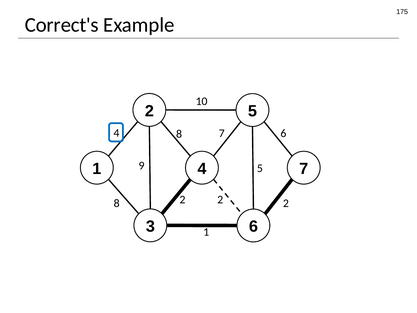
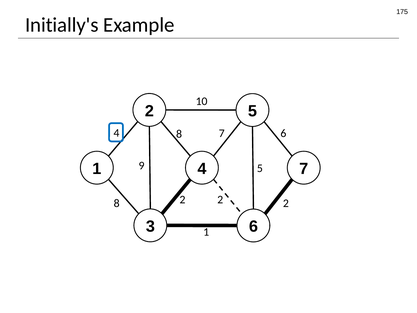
Correct's: Correct's -> Initially's
